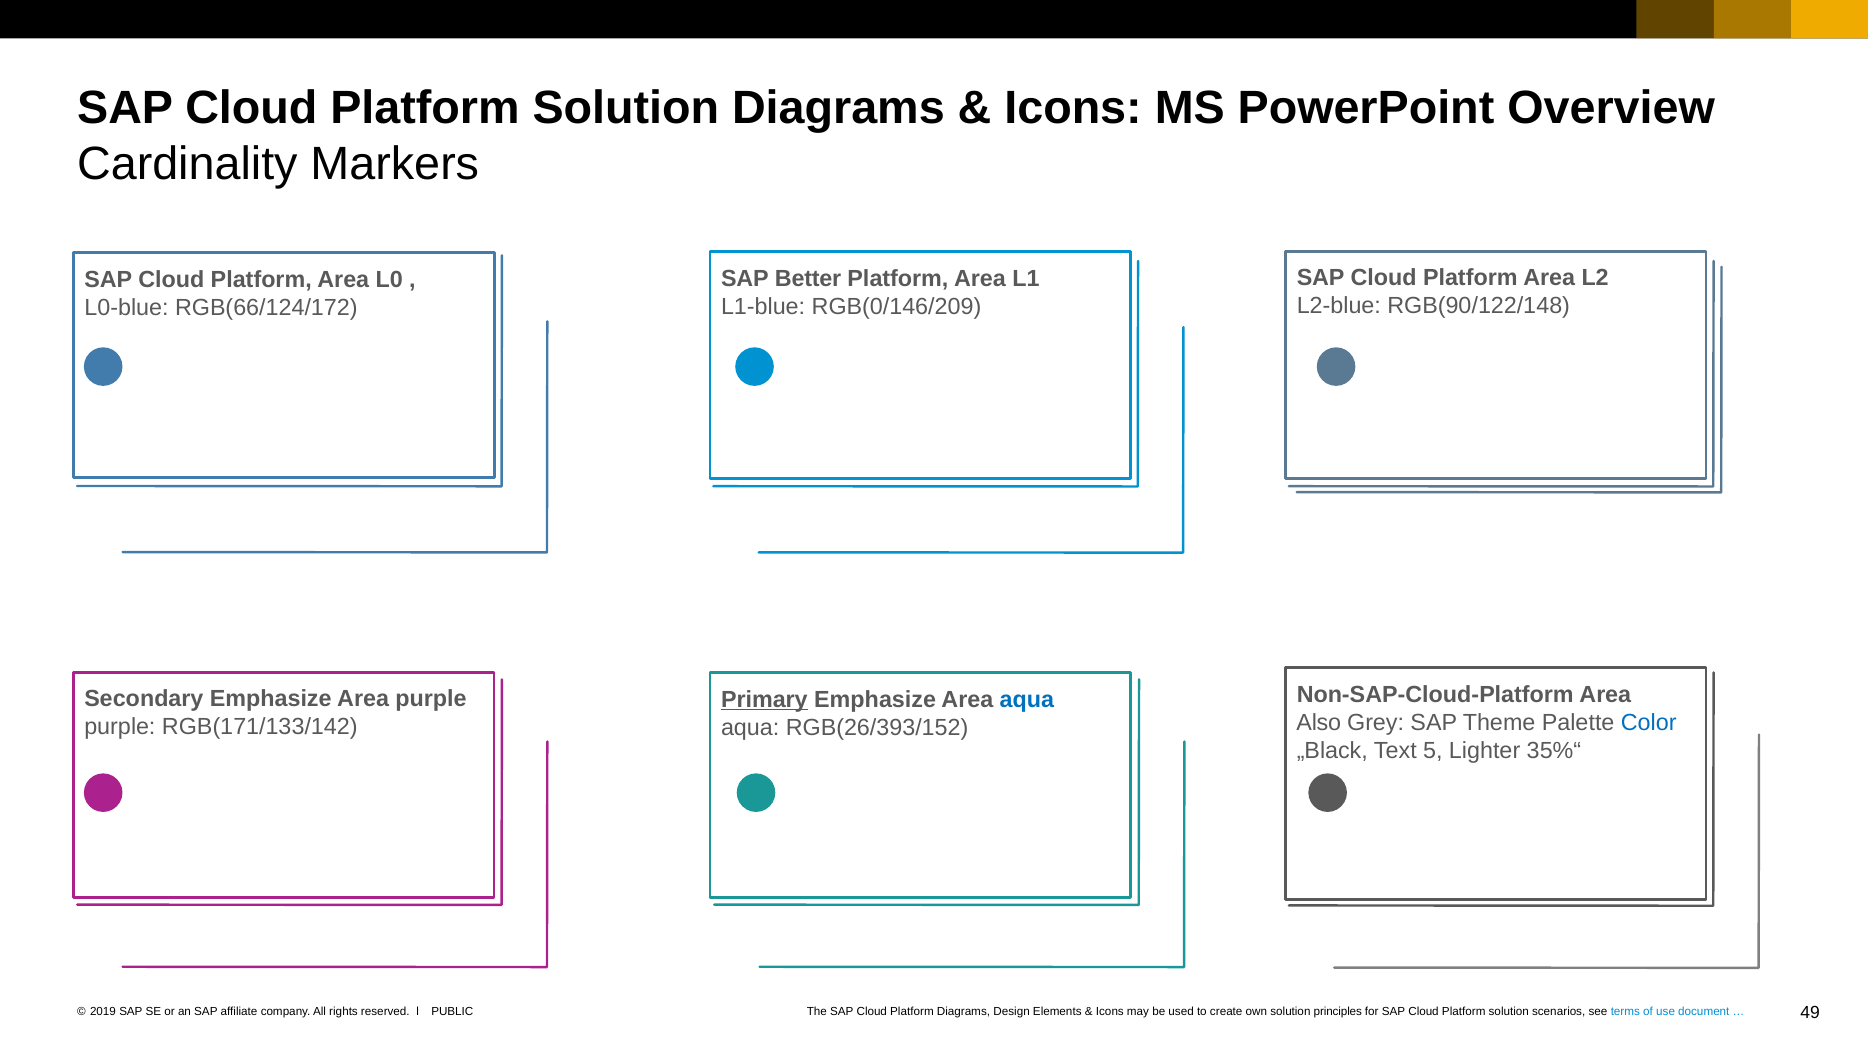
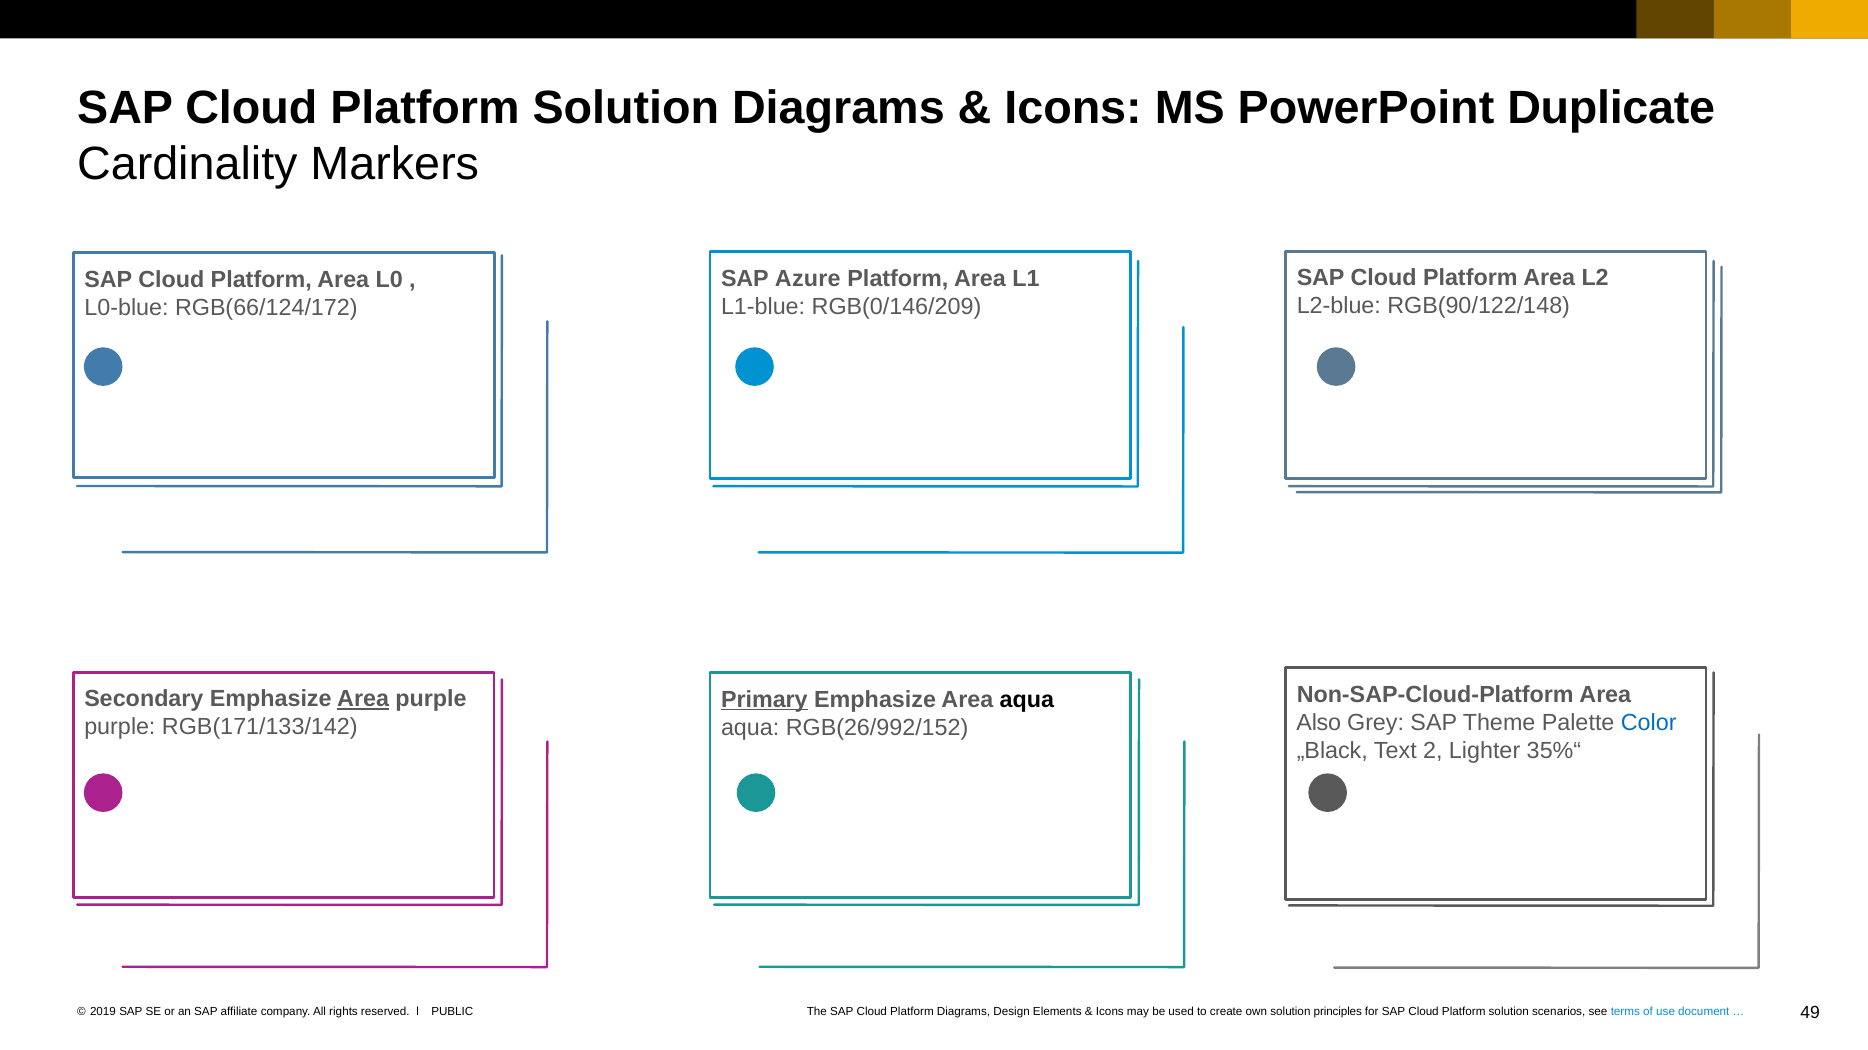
Overview: Overview -> Duplicate
Better: Better -> Azure
Area at (363, 699) underline: none -> present
aqua at (1027, 700) colour: blue -> black
RGB(26/393/152: RGB(26/393/152 -> RGB(26/992/152
5: 5 -> 2
